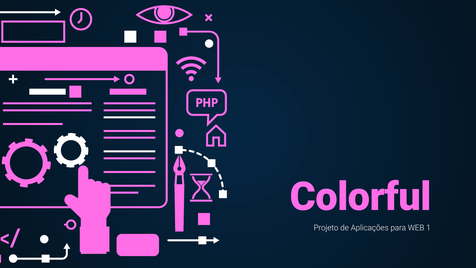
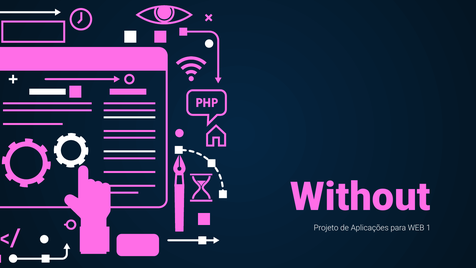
Colorful: Colorful -> Without
